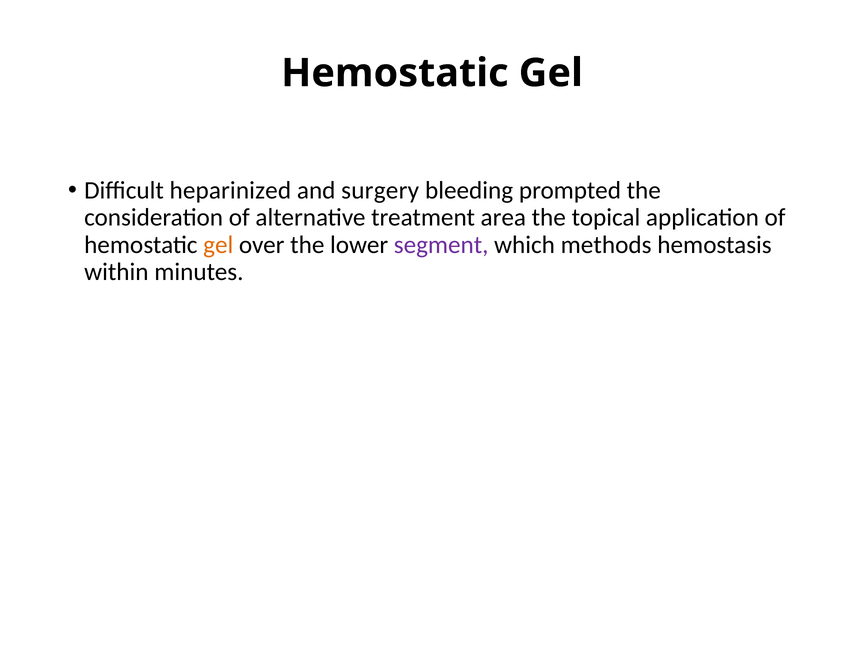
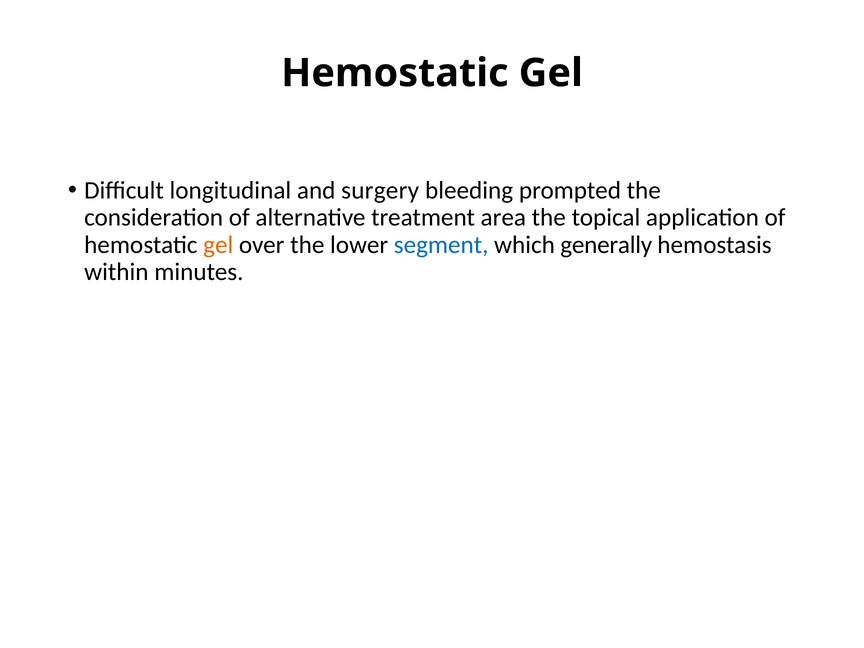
heparinized: heparinized -> longitudinal
segment colour: purple -> blue
methods: methods -> generally
